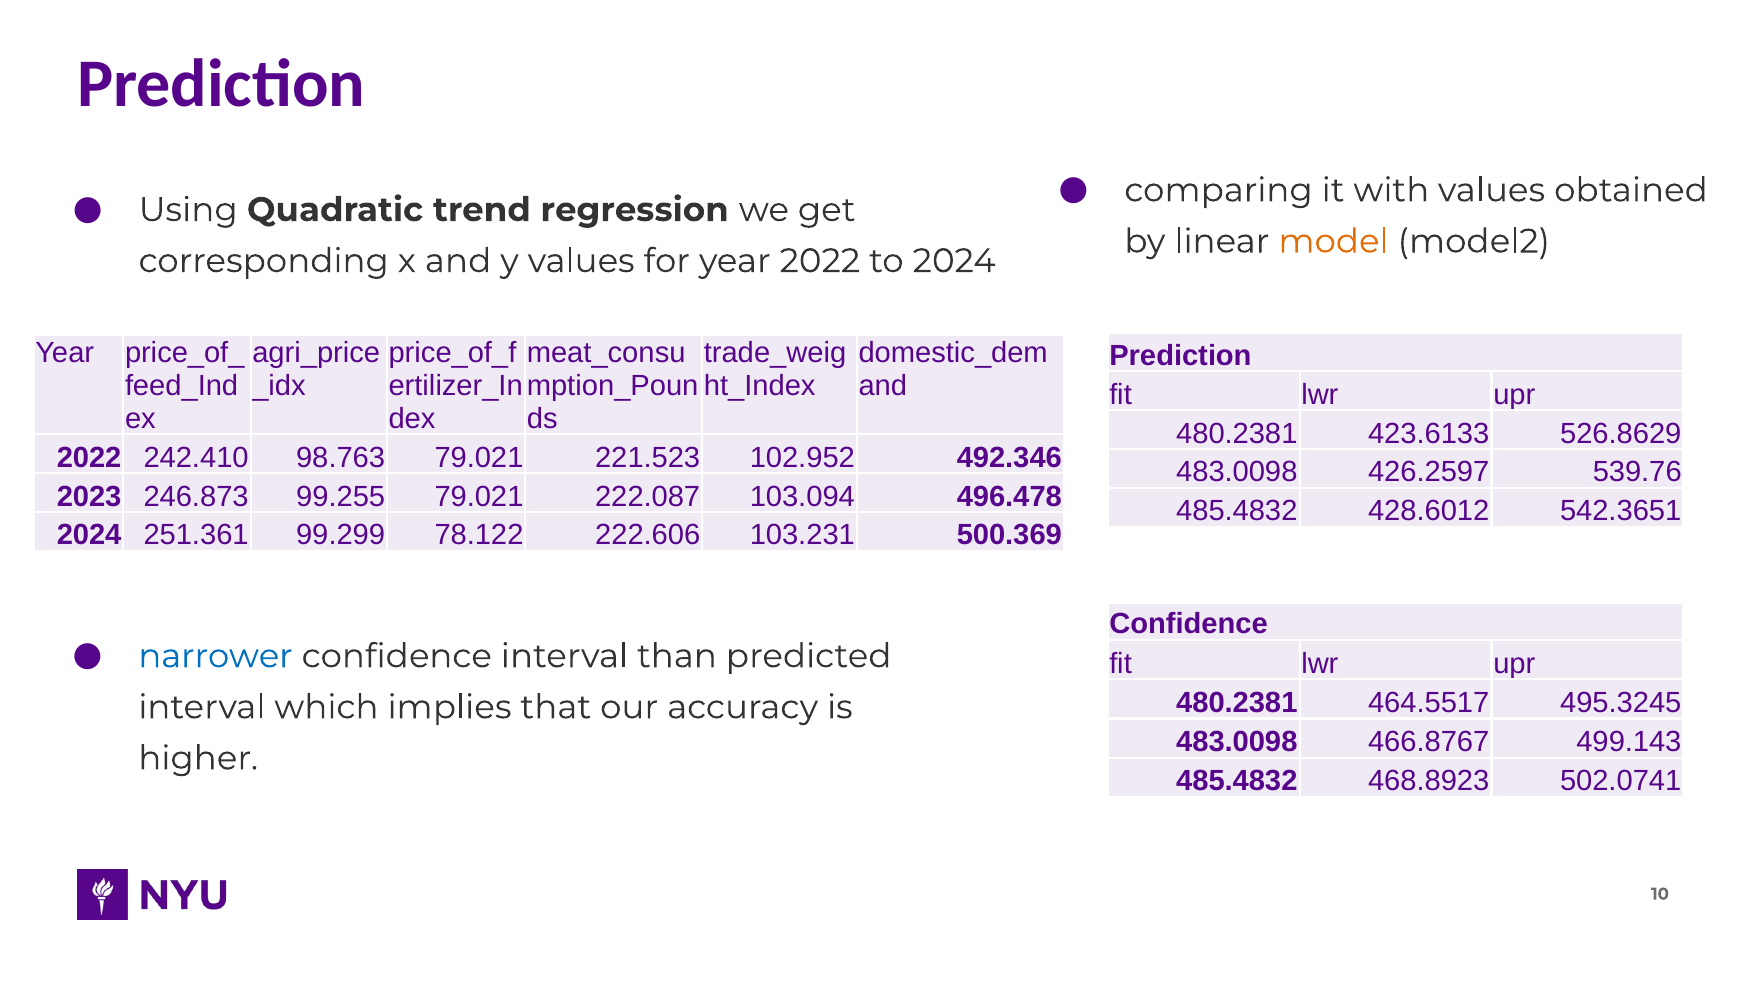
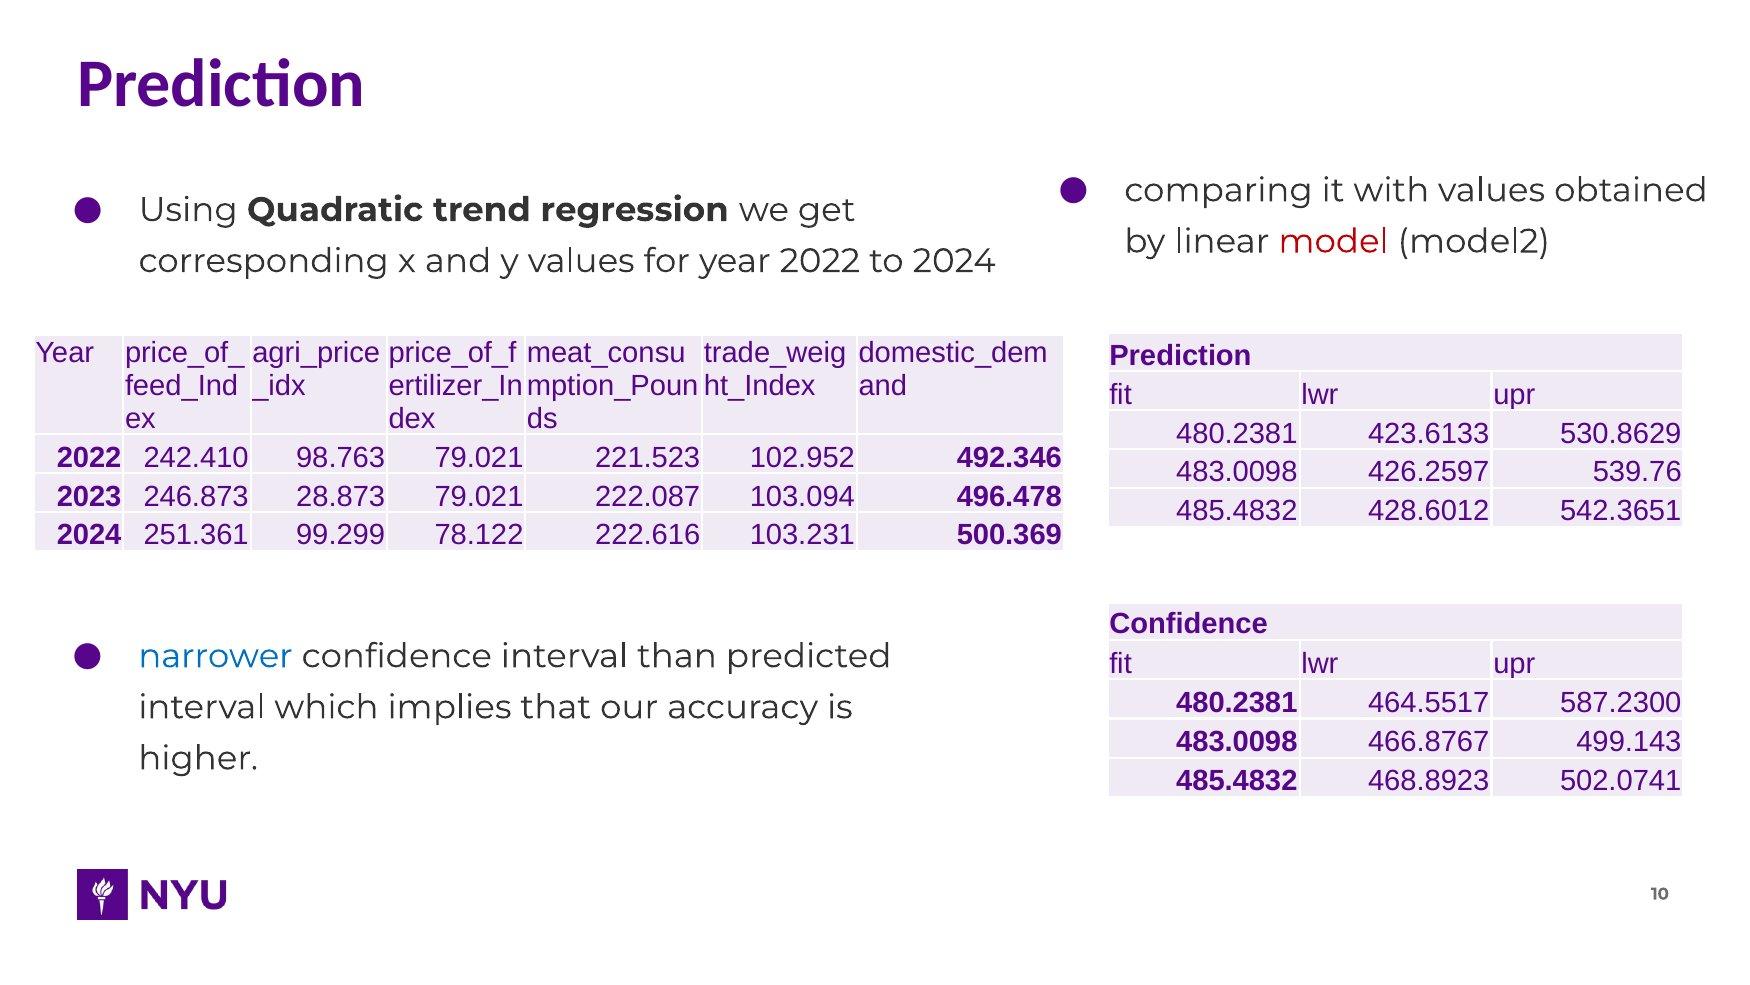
model colour: orange -> red
526.8629: 526.8629 -> 530.8629
99.255: 99.255 -> 28.873
222.606: 222.606 -> 222.616
495.3245: 495.3245 -> 587.2300
